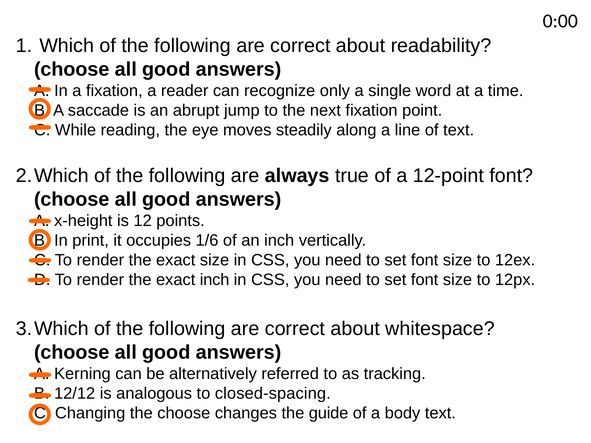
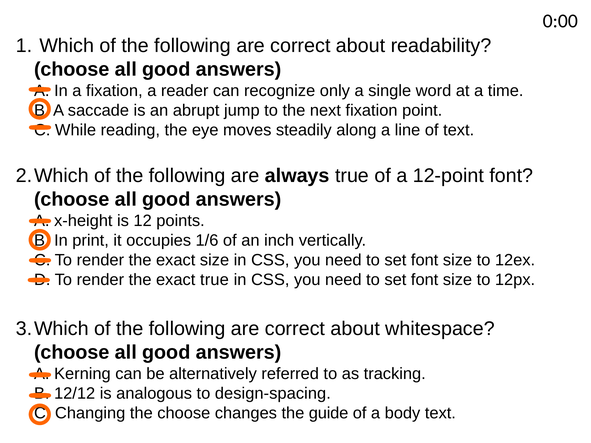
exact inch: inch -> true
closed-spacing: closed-spacing -> design-spacing
